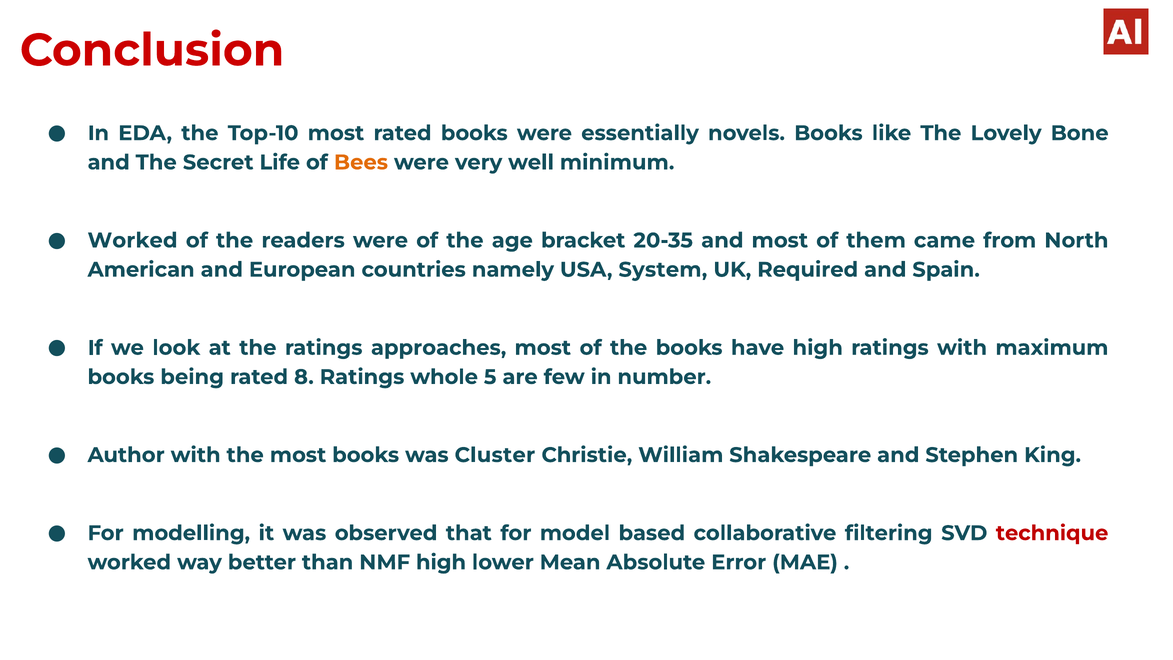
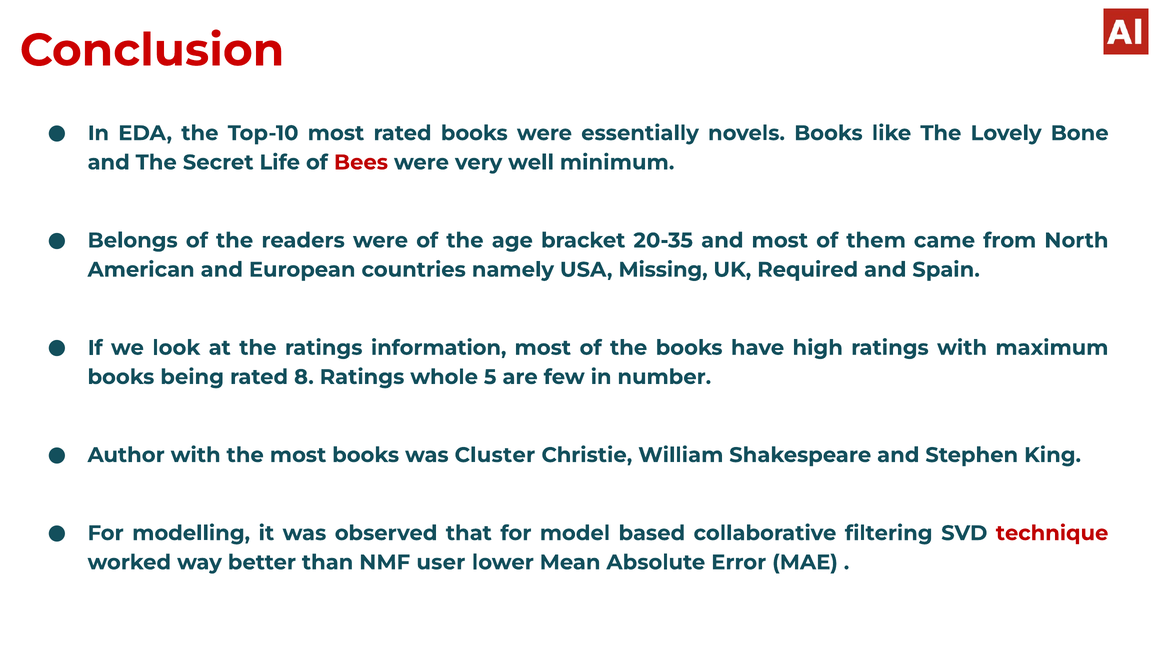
Bees colour: orange -> red
Worked at (133, 240): Worked -> Belongs
System: System -> Missing
approaches: approaches -> information
NMF high: high -> user
